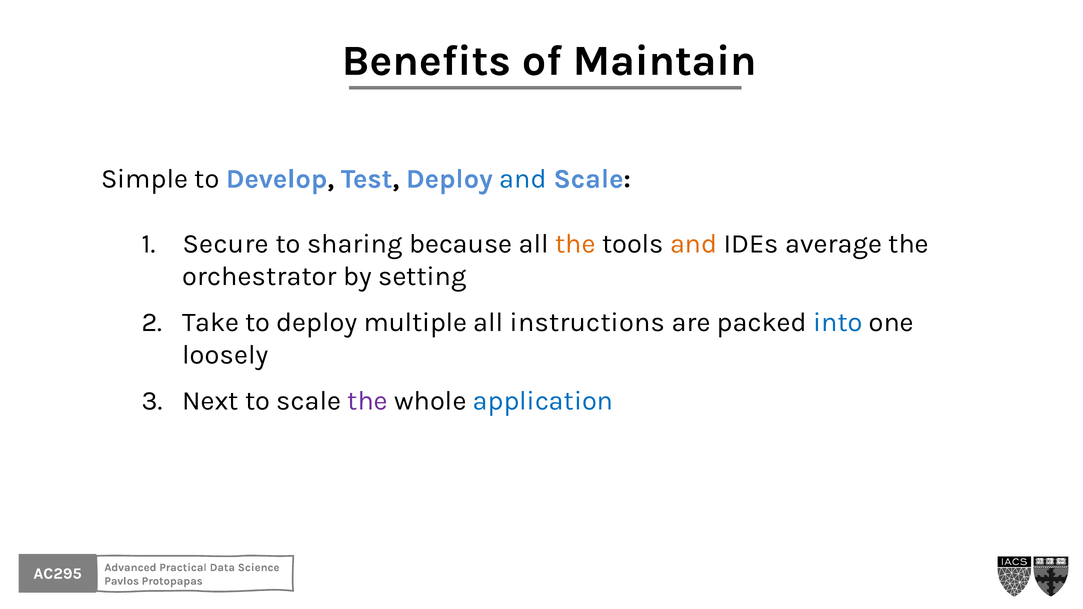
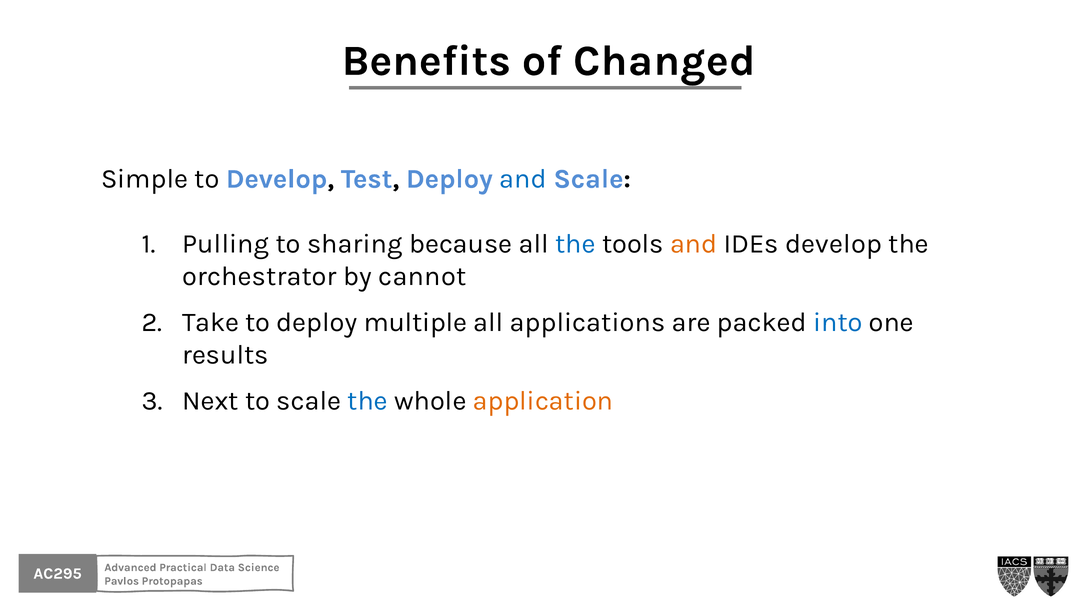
Maintain: Maintain -> Changed
Secure: Secure -> Pulling
the at (576, 244) colour: orange -> blue
IDEs average: average -> develop
setting: setting -> cannot
instructions: instructions -> applications
loosely: loosely -> results
the at (368, 401) colour: purple -> blue
application colour: blue -> orange
